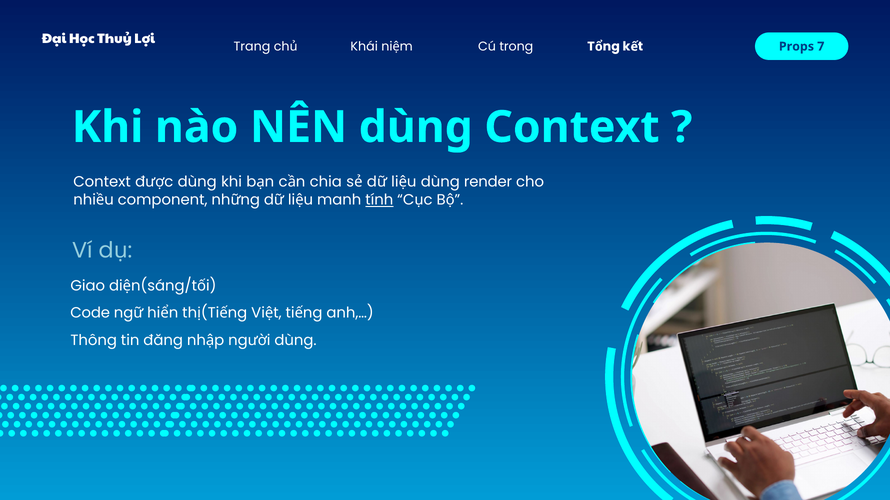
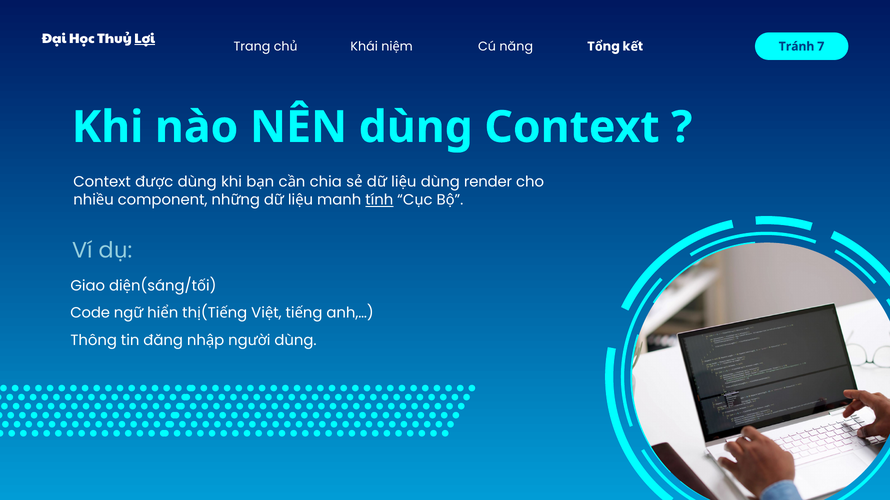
Lợi underline: none -> present
trong: trong -> năng
Props: Props -> Tránh
